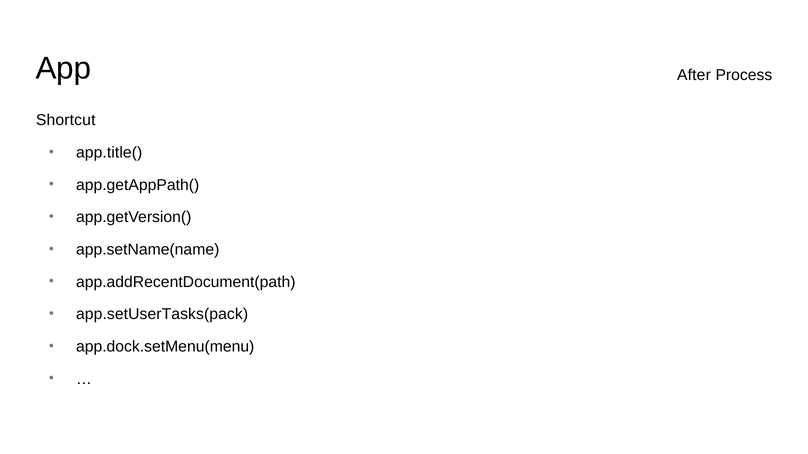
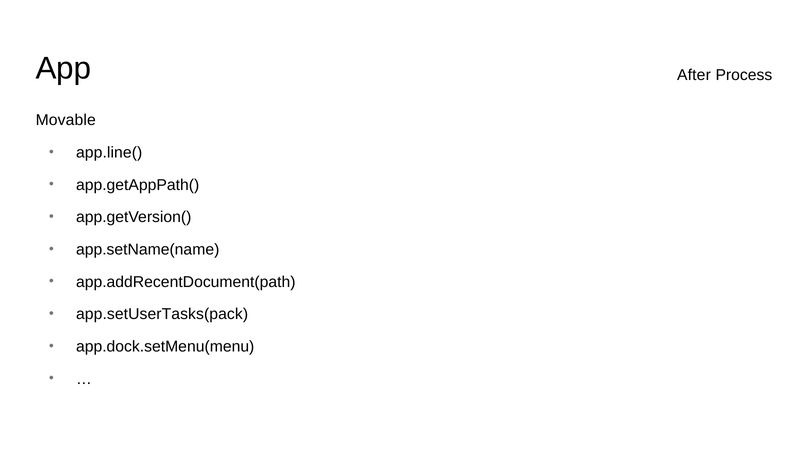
Shortcut: Shortcut -> Movable
app.title(: app.title( -> app.line(
